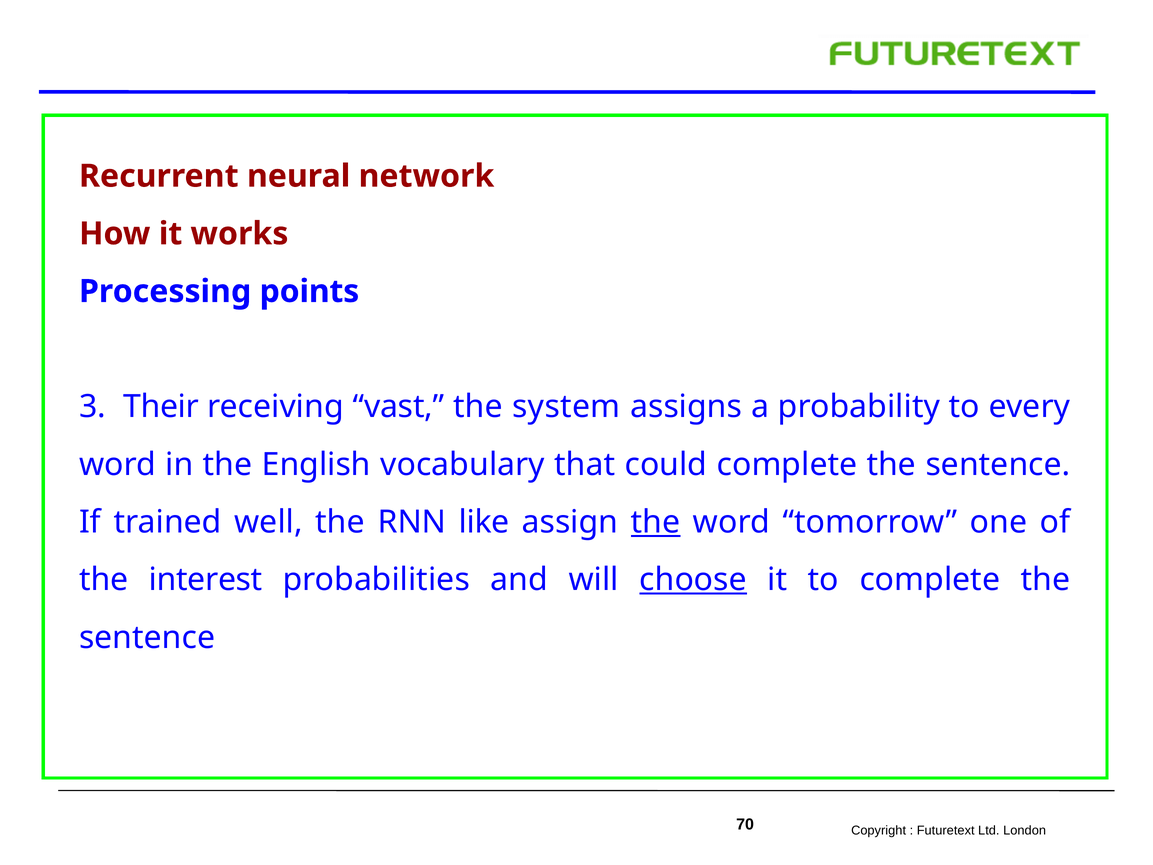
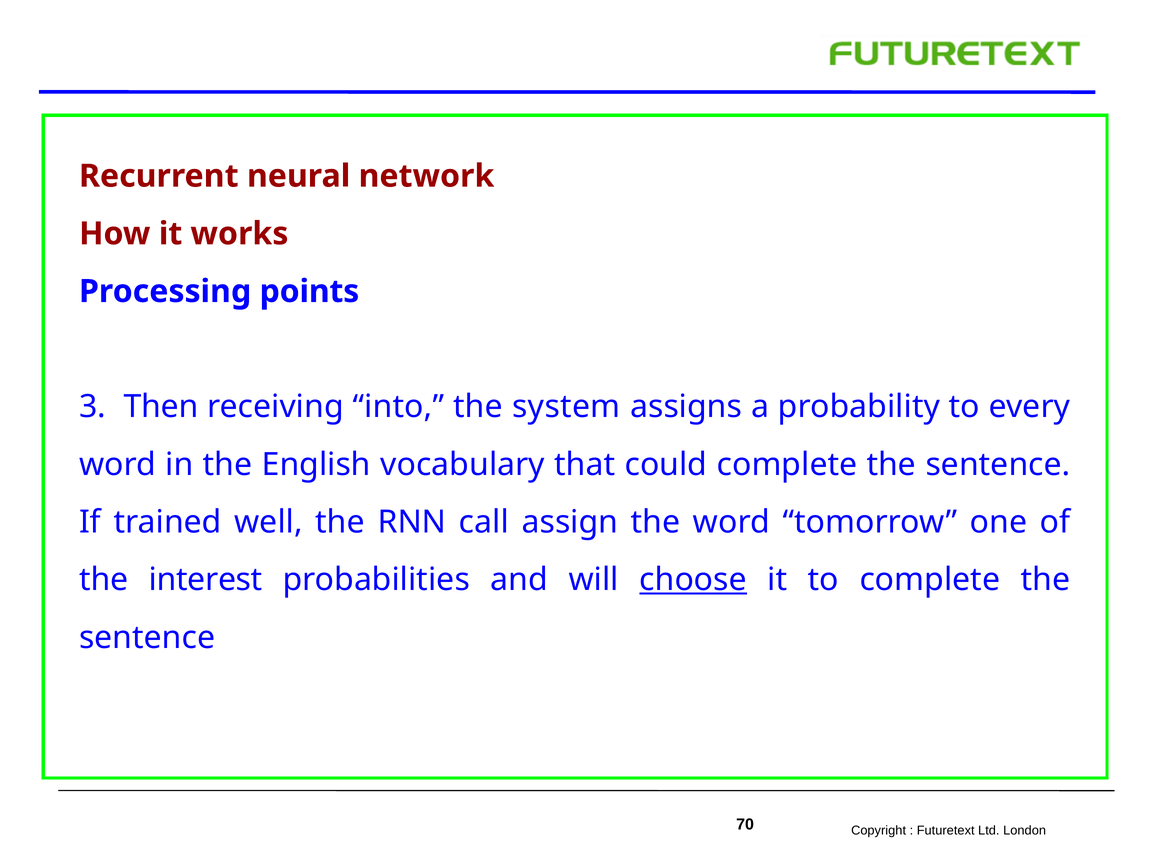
Their: Their -> Then
vast: vast -> into
like: like -> call
the at (656, 522) underline: present -> none
